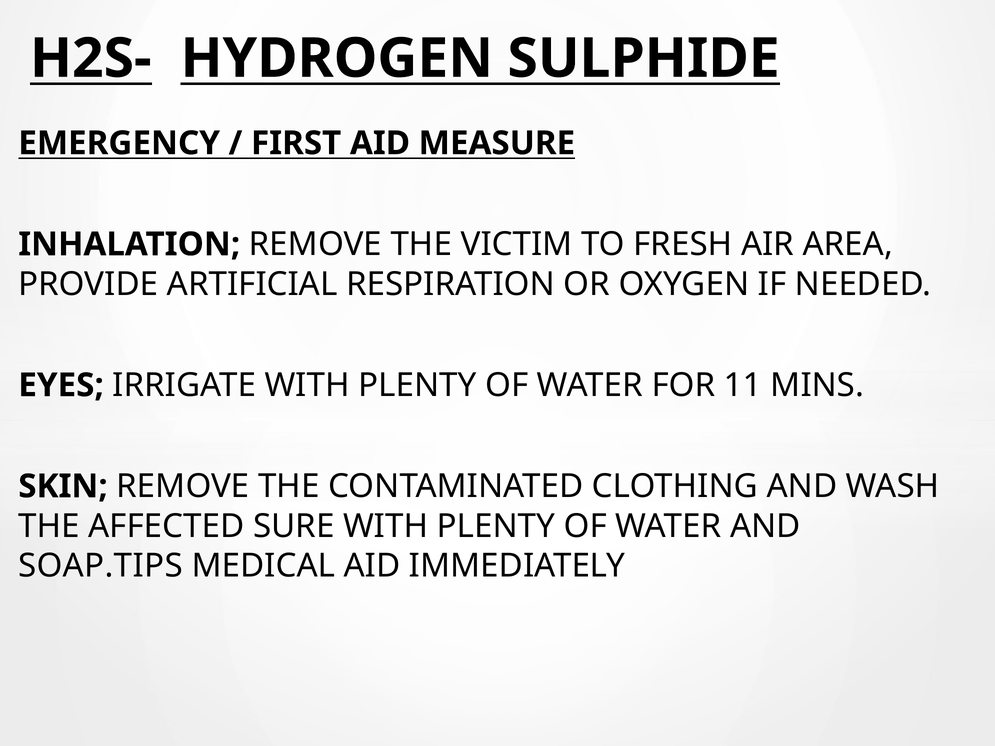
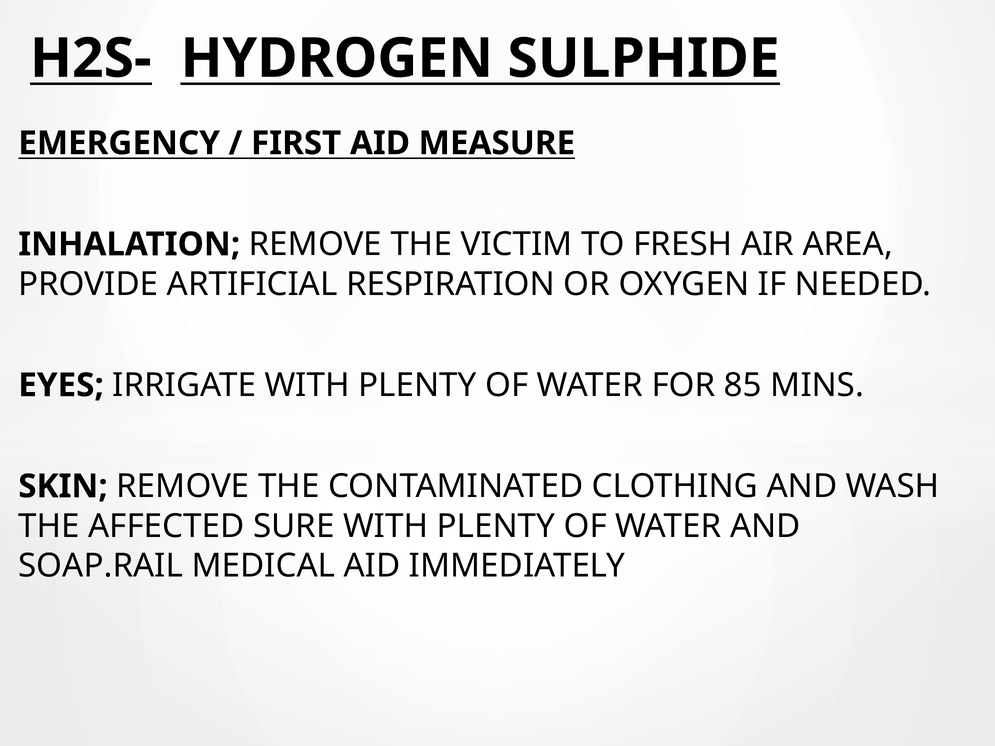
11: 11 -> 85
SOAP.TIPS: SOAP.TIPS -> SOAP.RAIL
